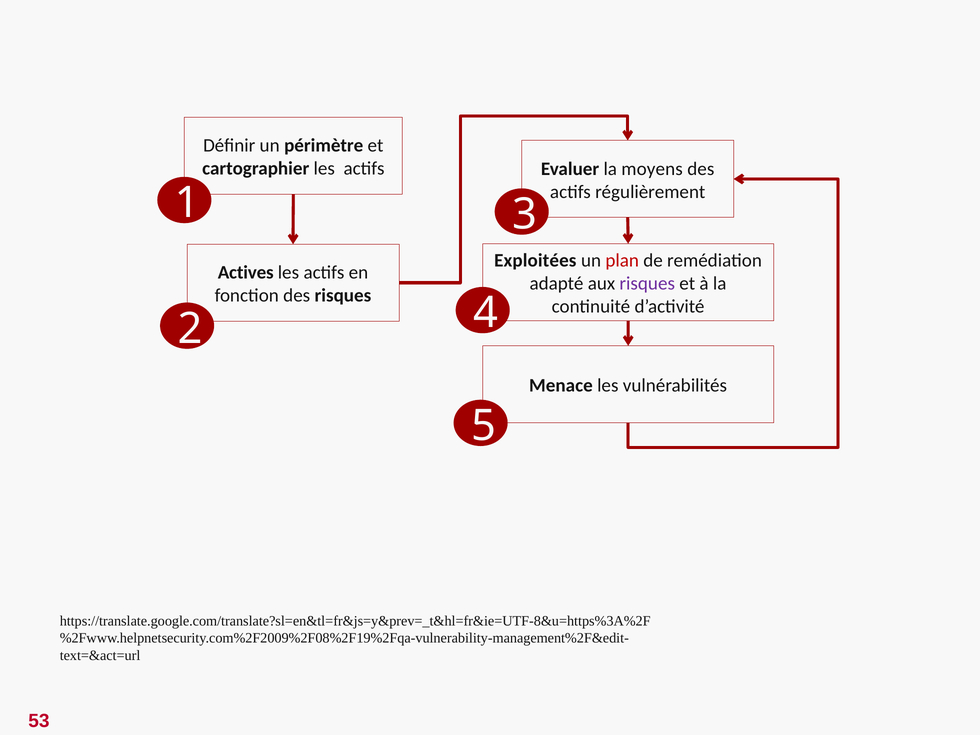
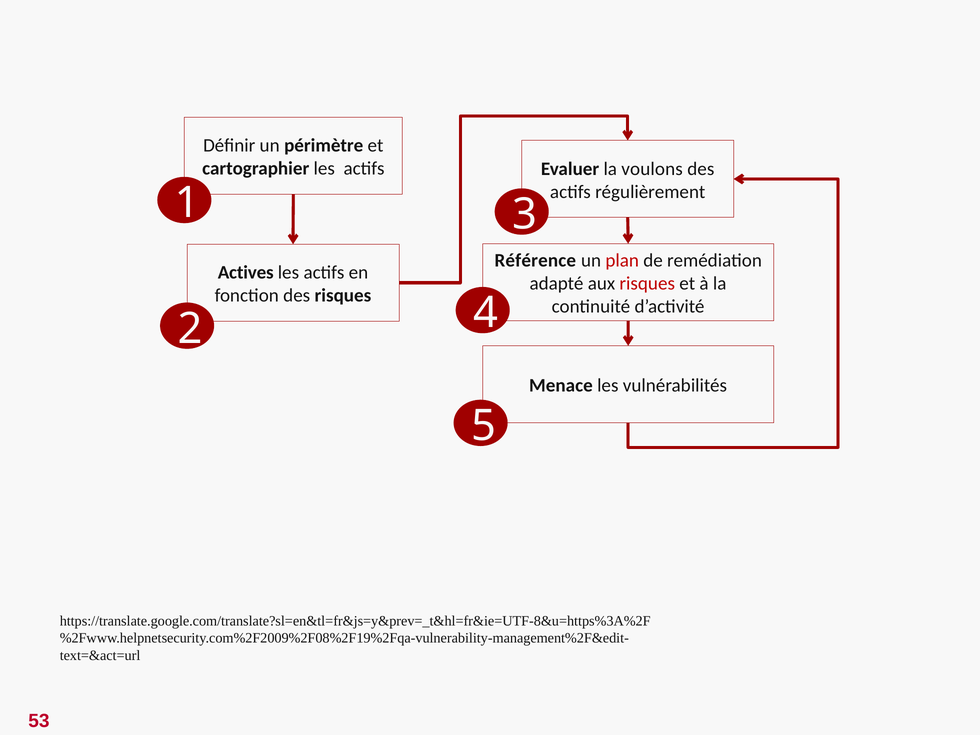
moyens: moyens -> voulons
Exploitées: Exploitées -> Référence
risques at (647, 284) colour: purple -> red
